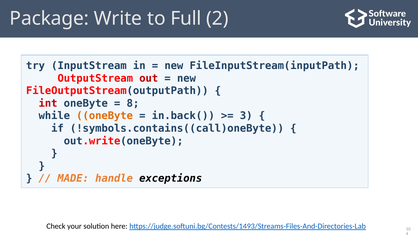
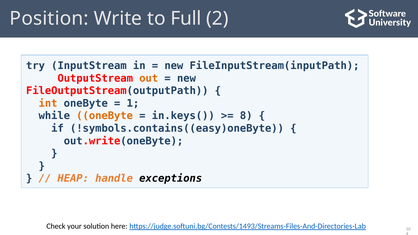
Package: Package -> Position
out colour: red -> orange
int colour: red -> orange
8: 8 -> 1
in.back(: in.back( -> in.keys(
3: 3 -> 8
!symbols.contains((call)oneByte: !symbols.contains((call)oneByte -> !symbols.contains((easy)oneByte
MADE: MADE -> HEAP
